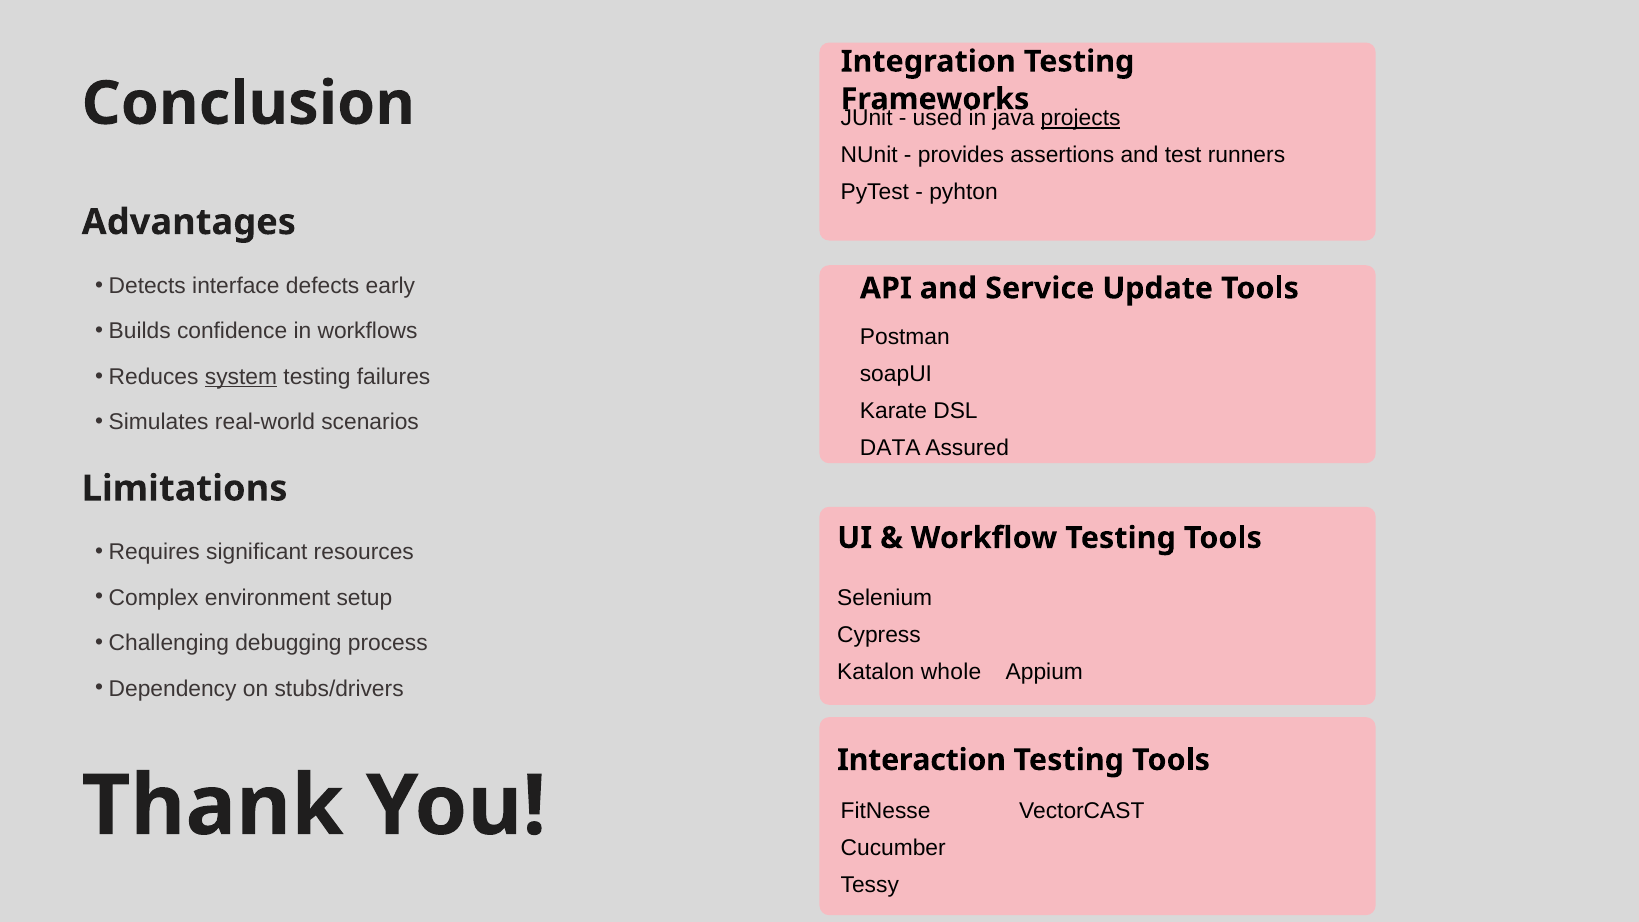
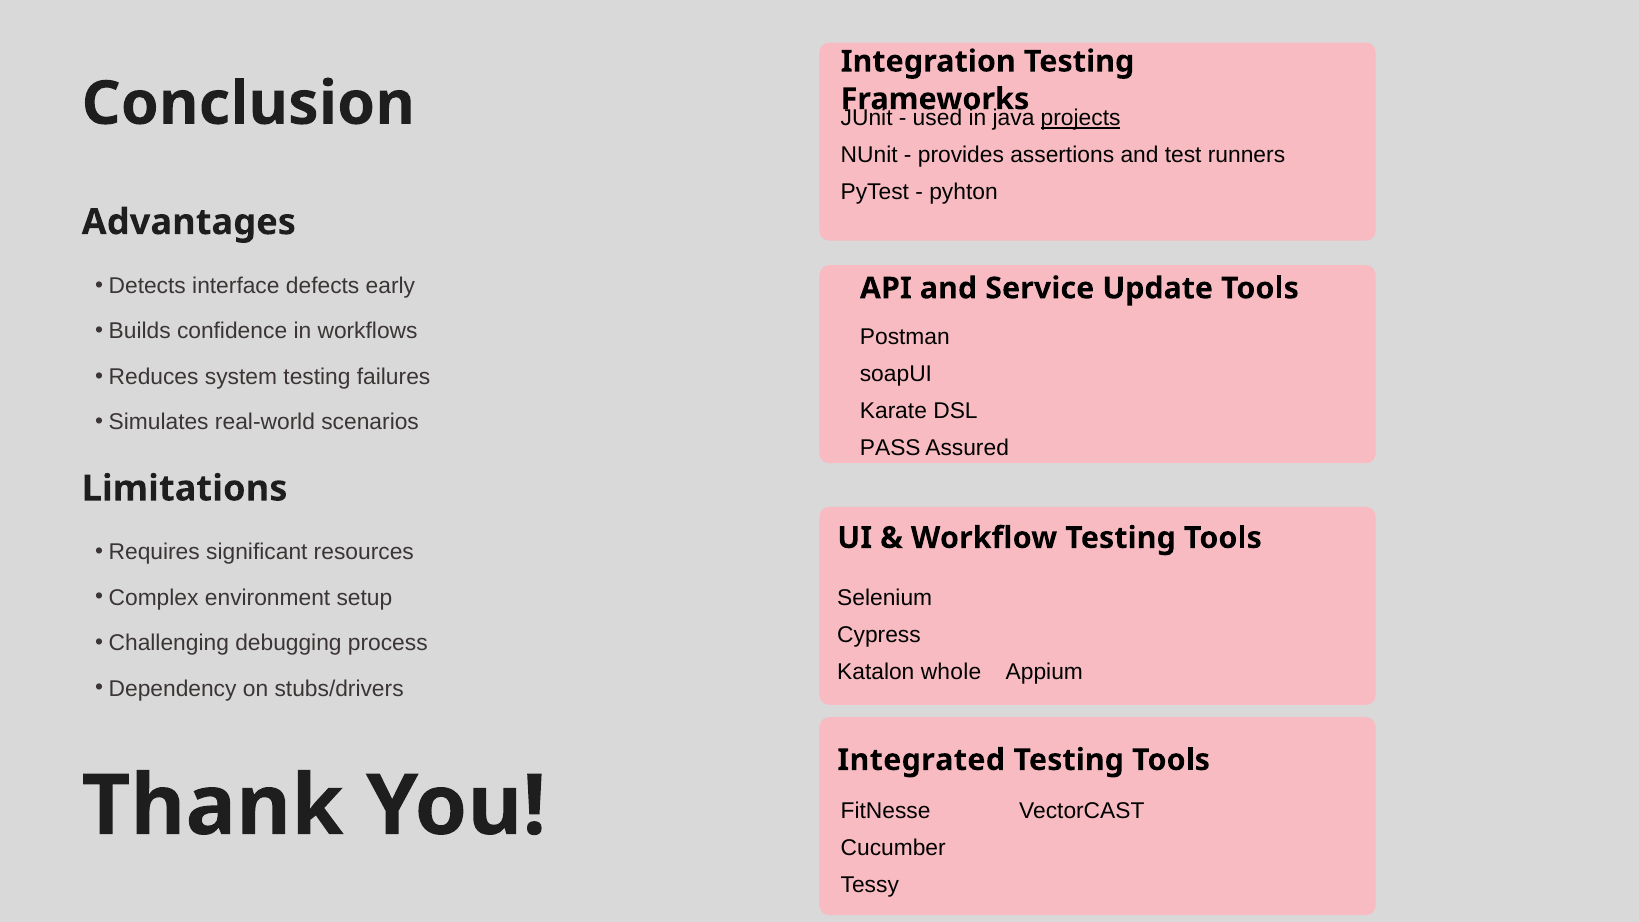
system underline: present -> none
DATA: DATA -> PASS
Interaction: Interaction -> Integrated
